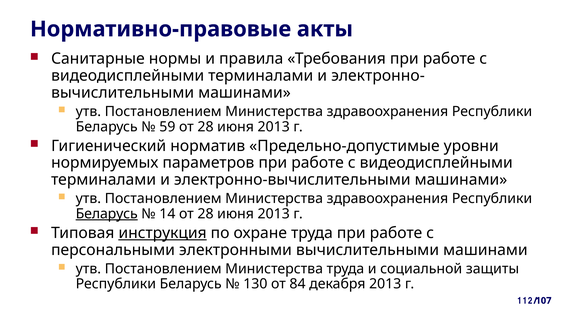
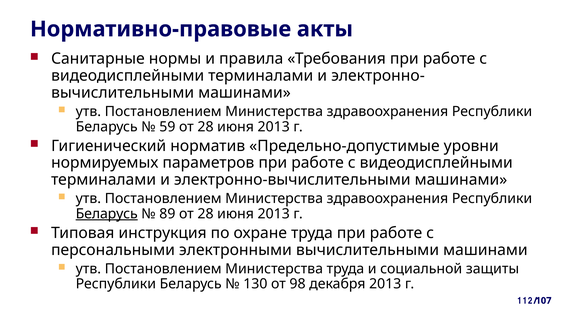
14: 14 -> 89
инструкция underline: present -> none
84: 84 -> 98
